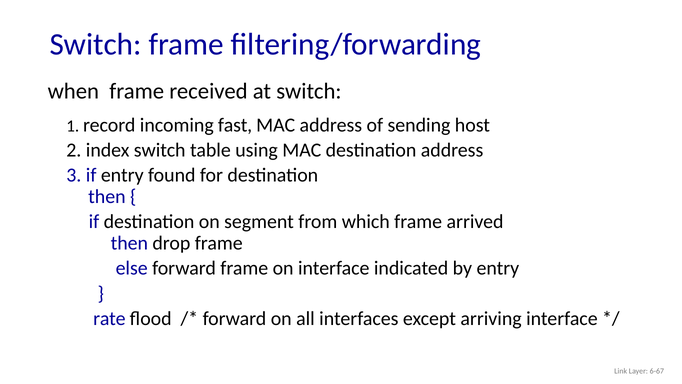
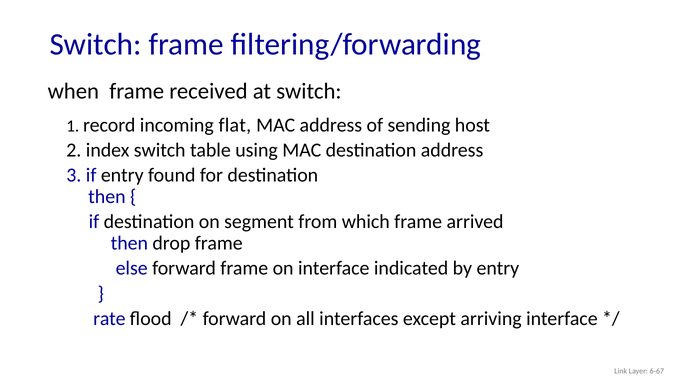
fast: fast -> flat
